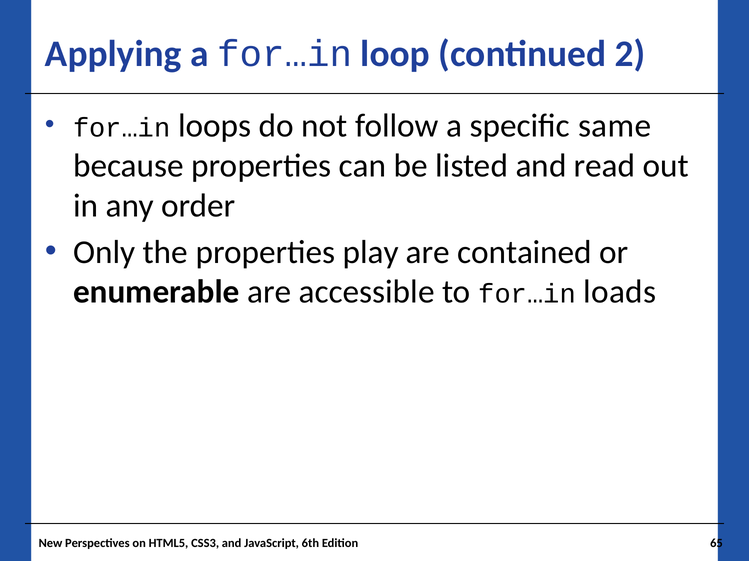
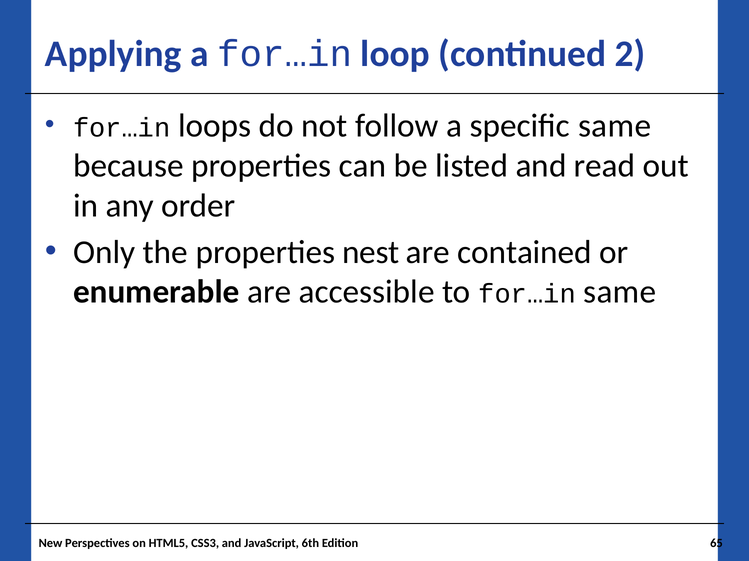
play: play -> nest
for…in loads: loads -> same
